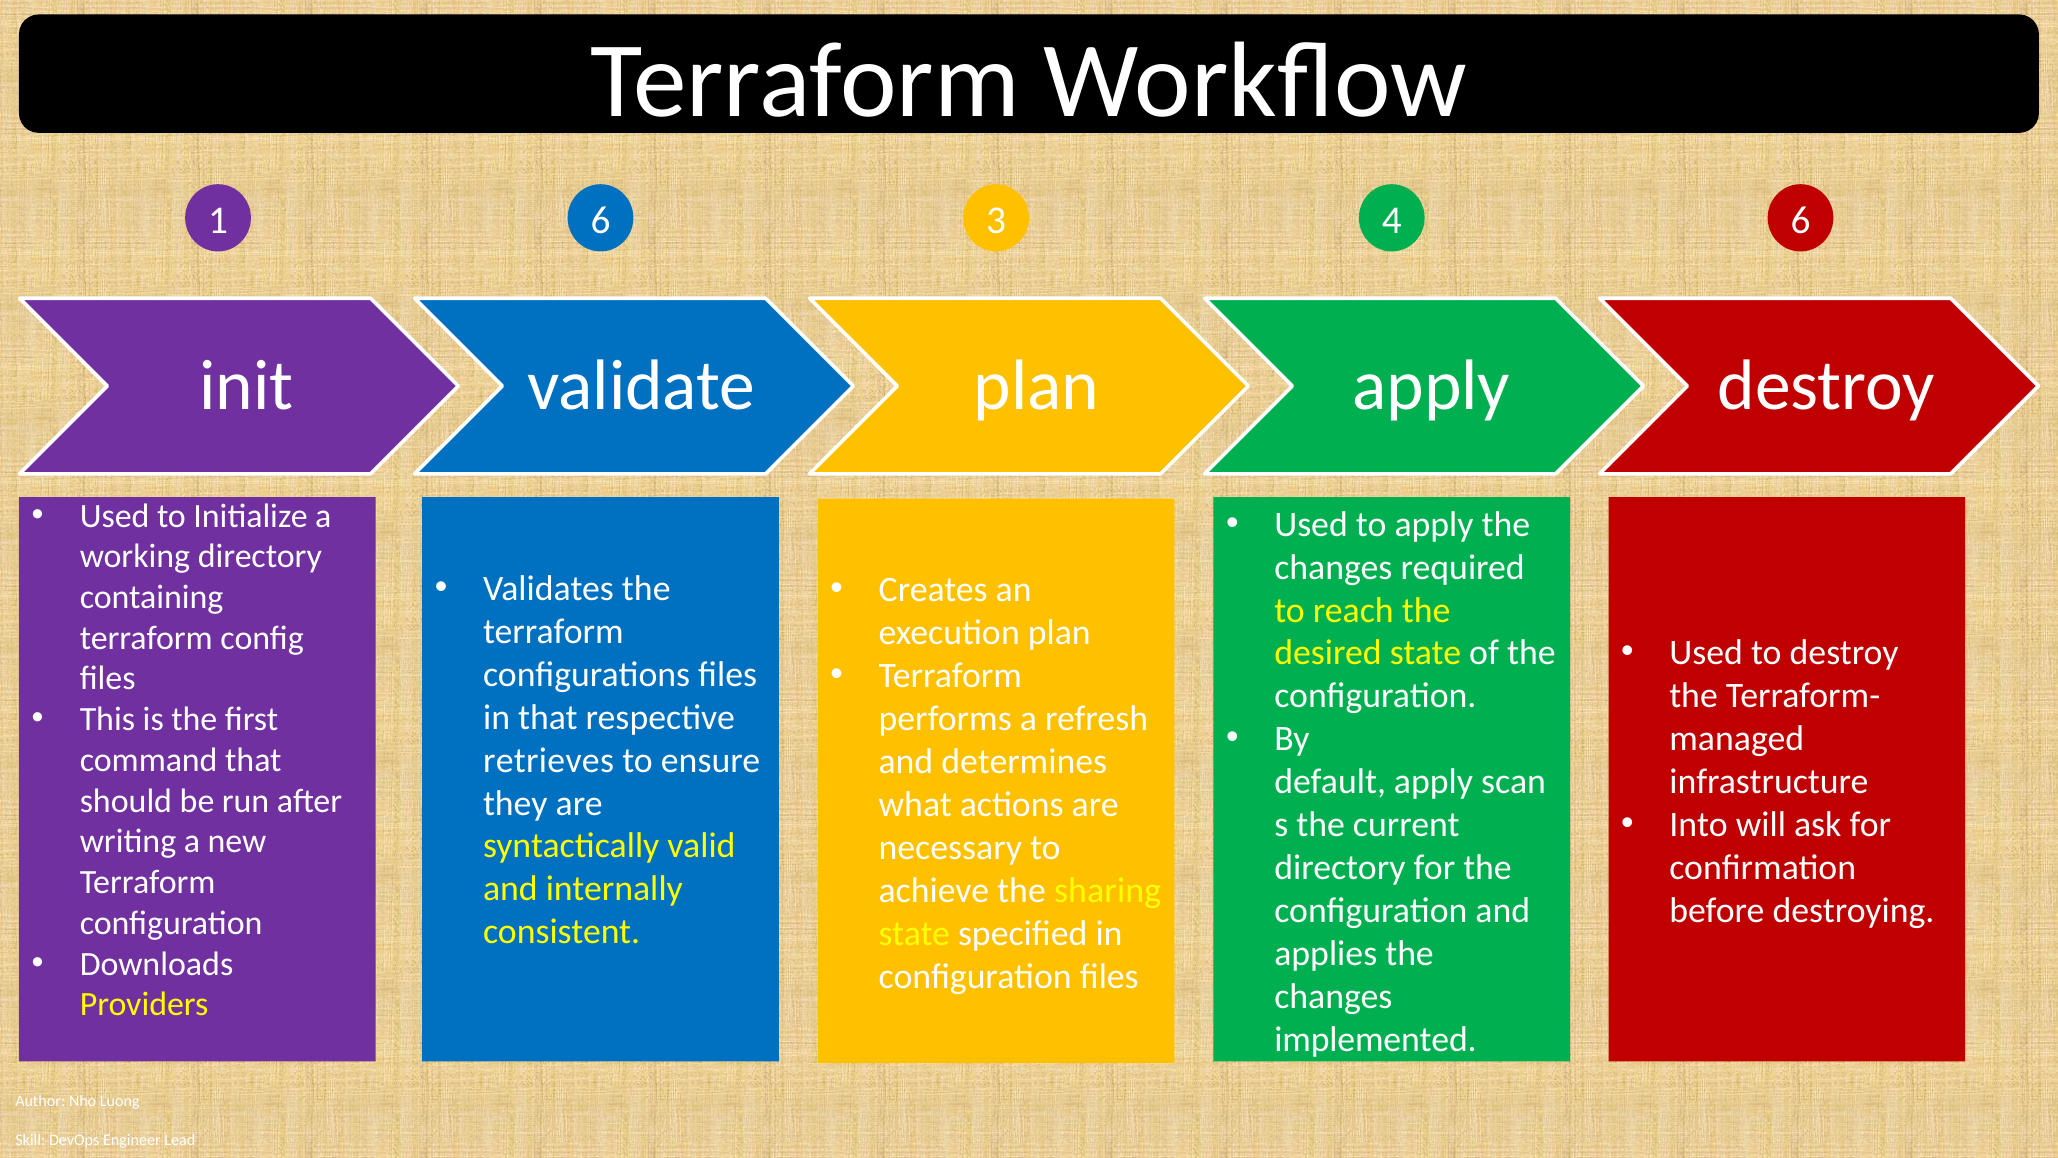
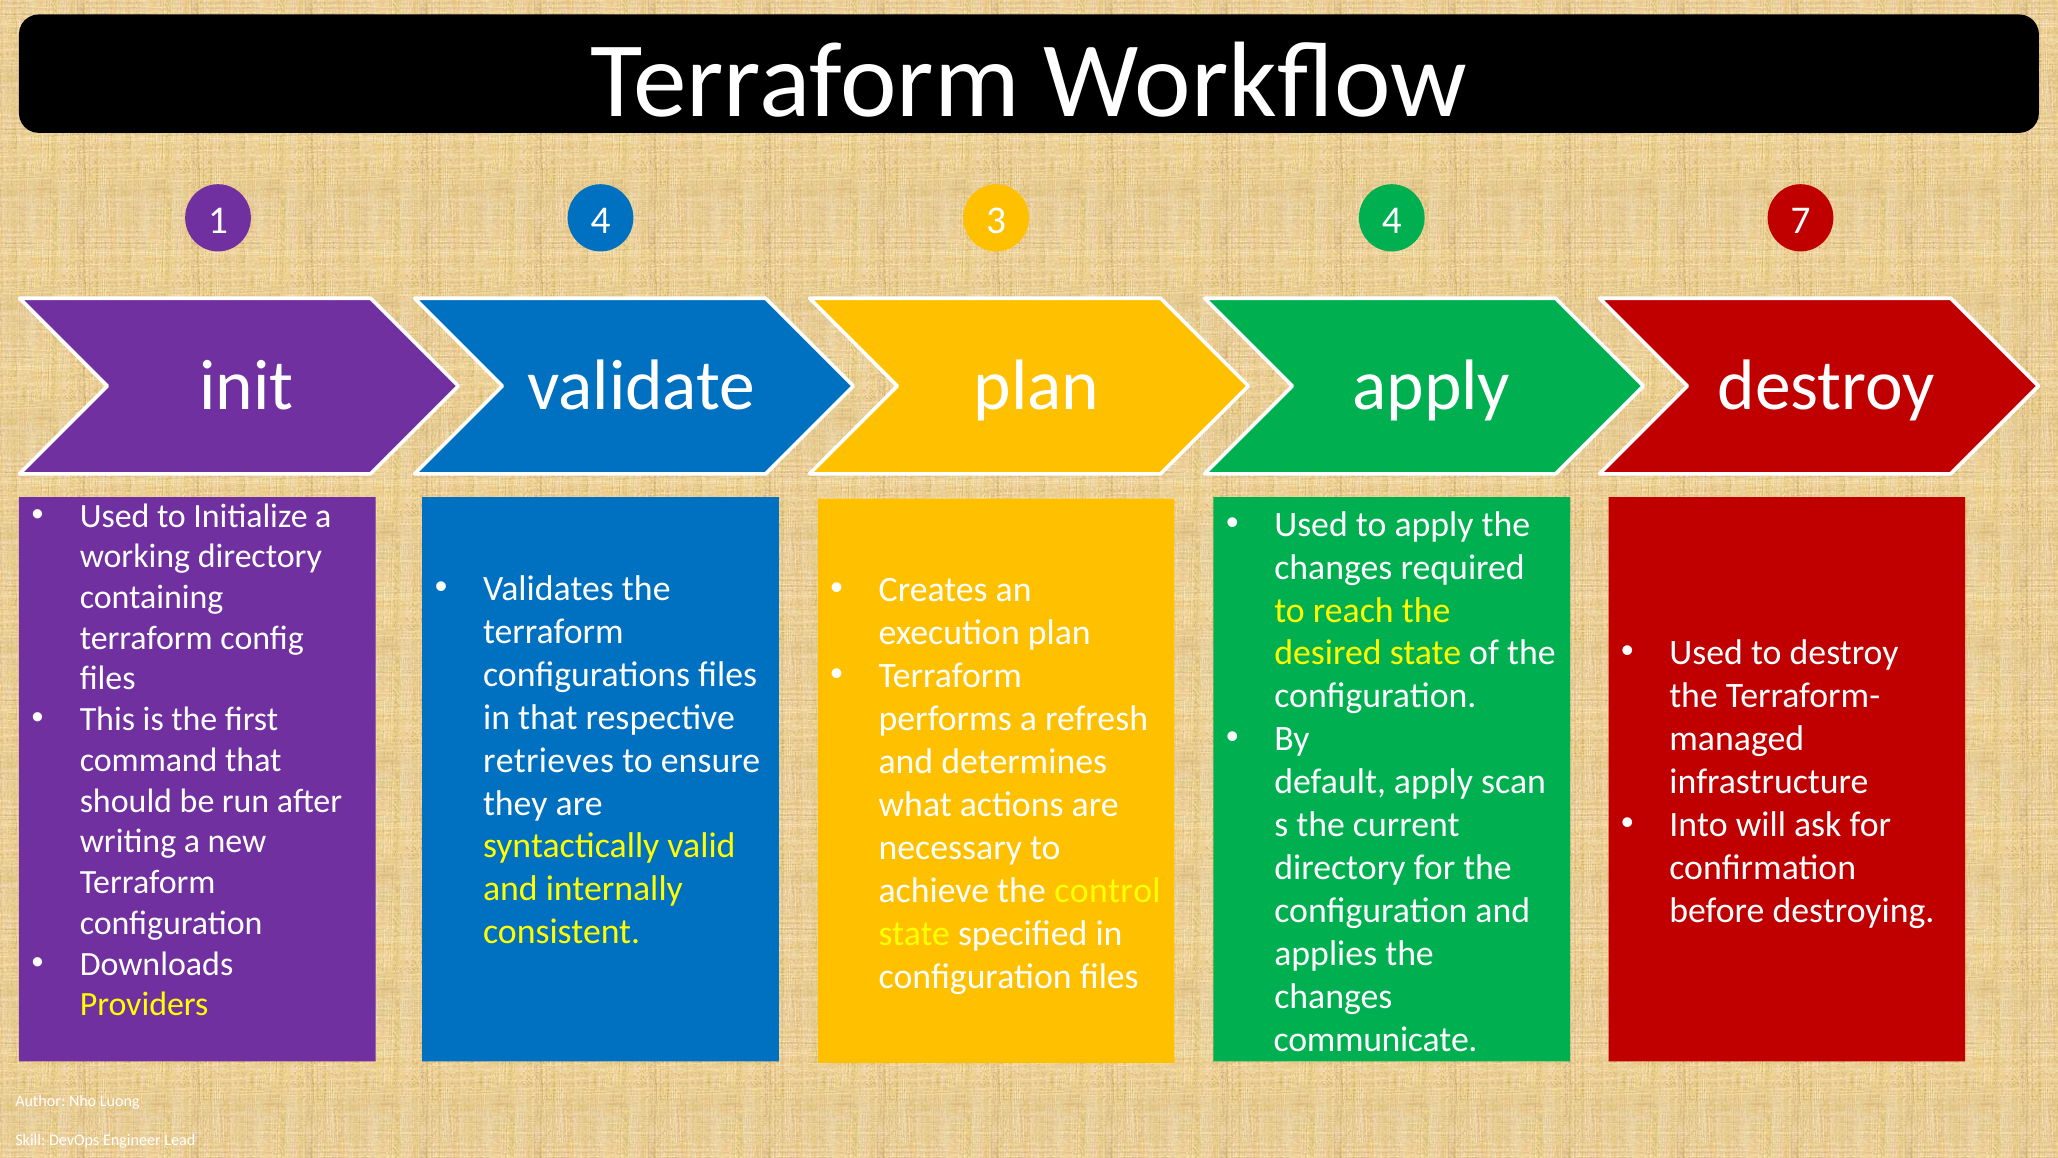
1 6: 6 -> 4
4 6: 6 -> 7
sharing: sharing -> control
implemented: implemented -> communicate
